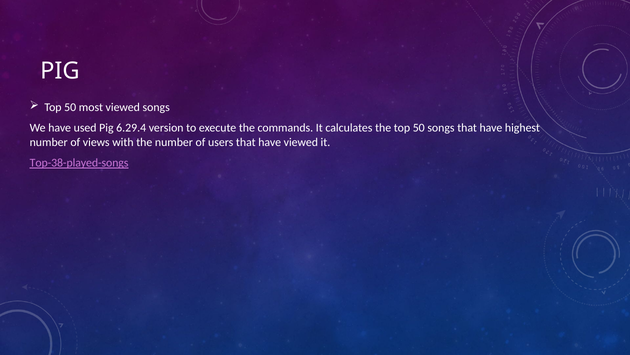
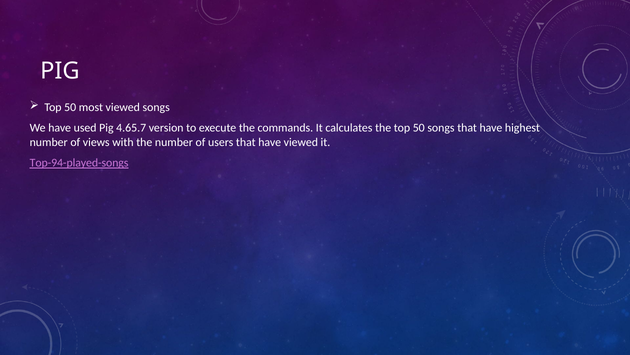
6.29.4: 6.29.4 -> 4.65.7
Top-38-played-songs: Top-38-played-songs -> Top-94-played-songs
